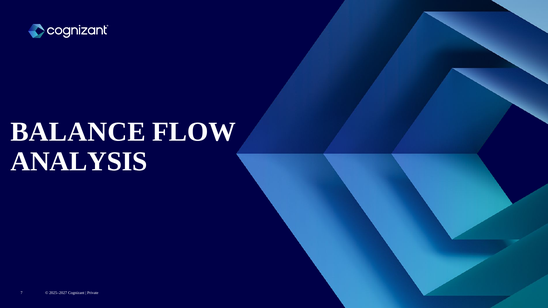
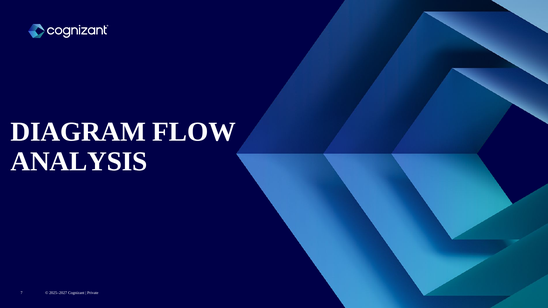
BALANCE: BALANCE -> DIAGRAM
